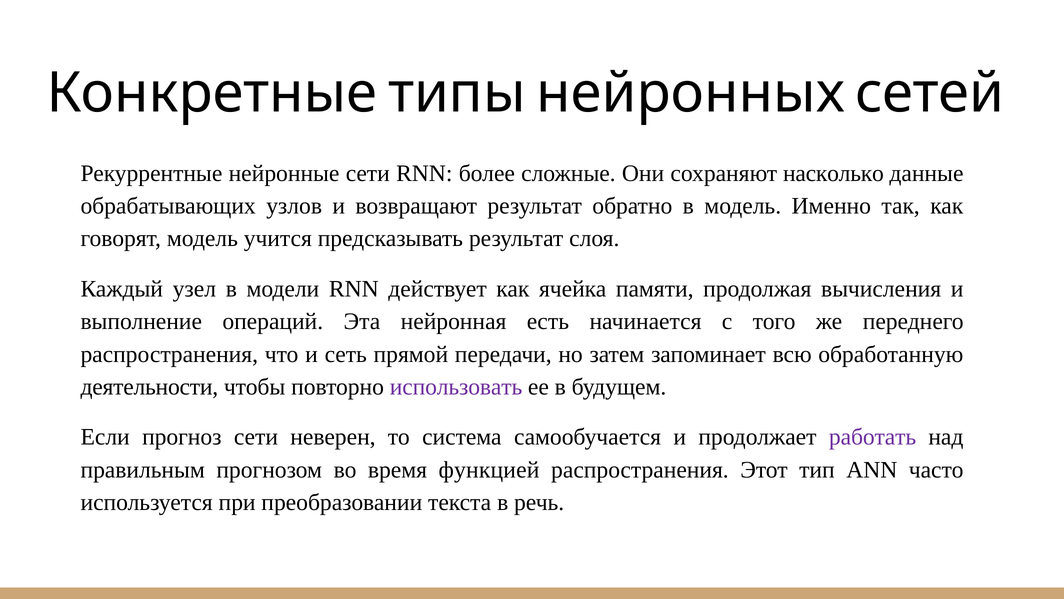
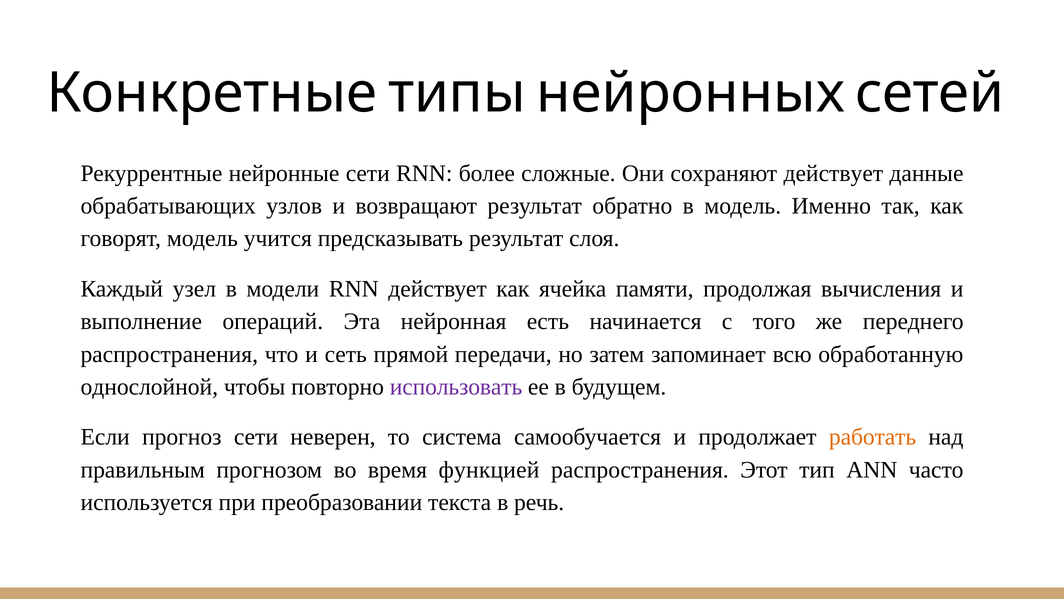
сохраняют насколько: насколько -> действует
деятельности: деятельности -> однослойной
работать colour: purple -> orange
